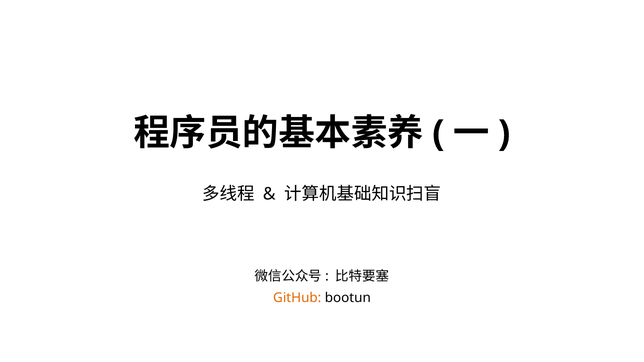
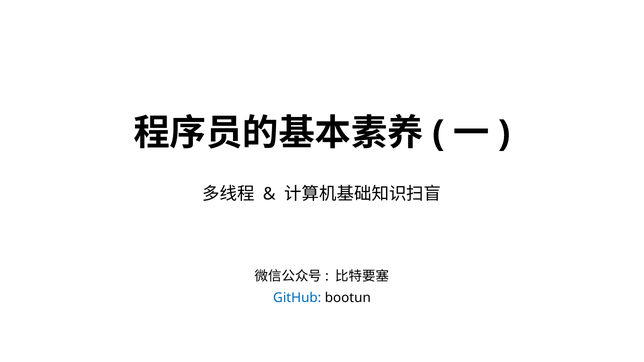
GitHub colour: orange -> blue
